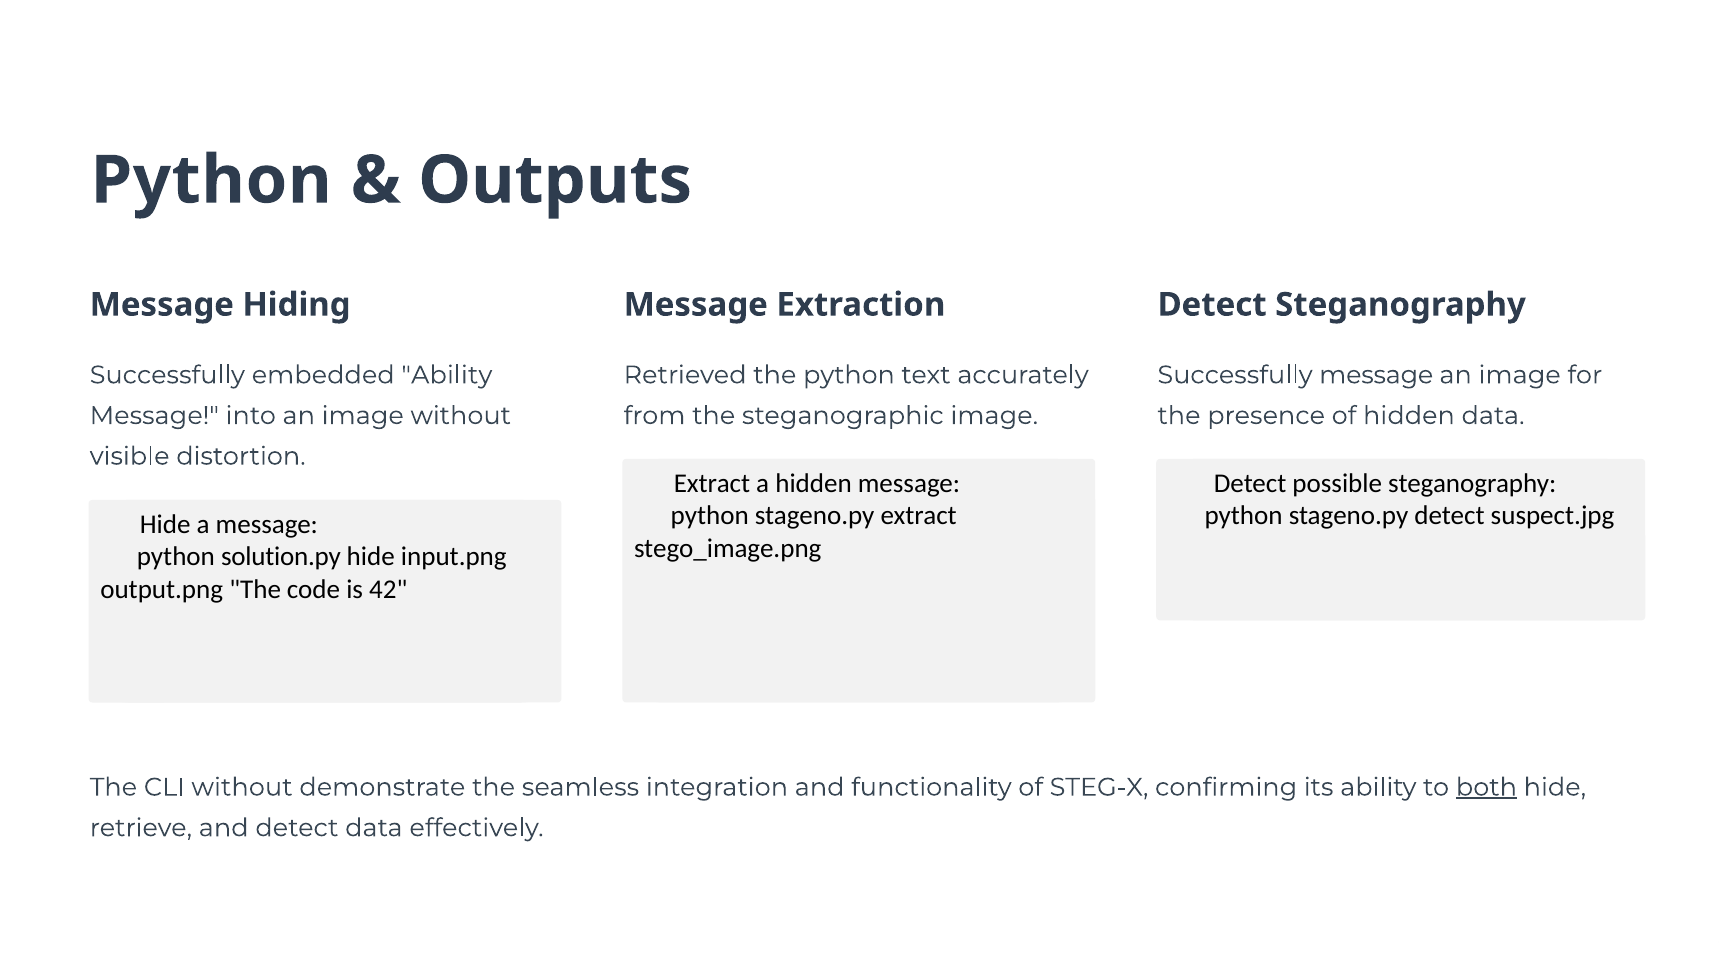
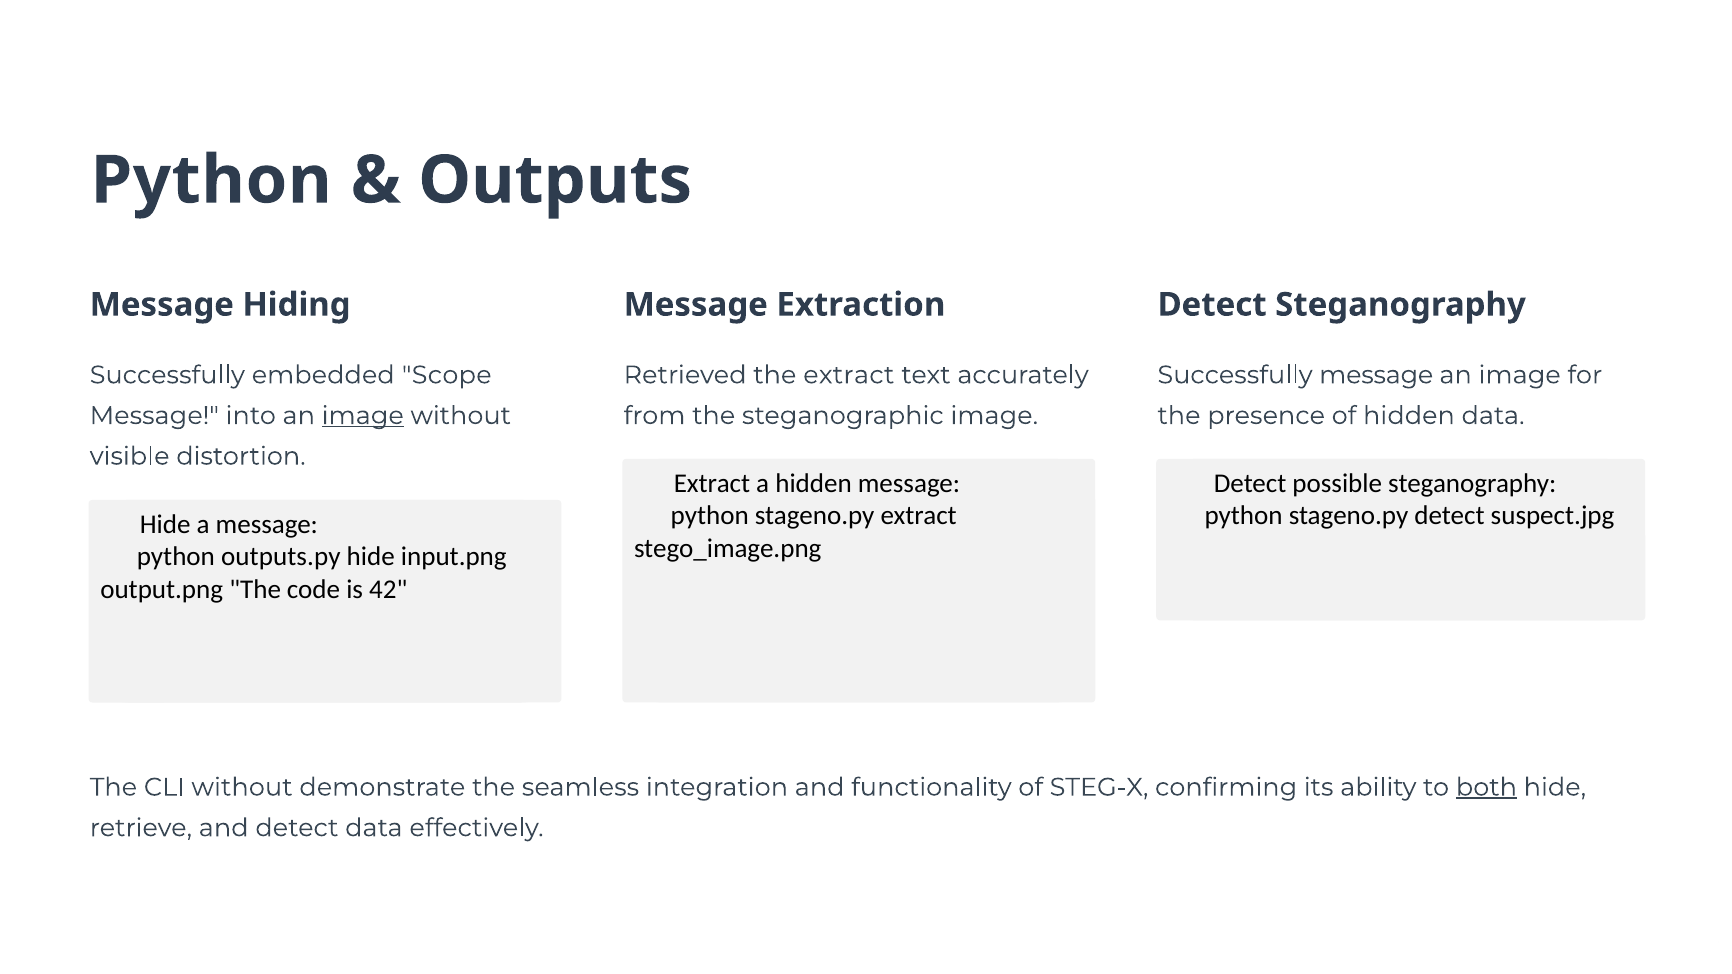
embedded Ability: Ability -> Scope
the python: python -> extract
image at (363, 416) underline: none -> present
solution.py: solution.py -> outputs.py
